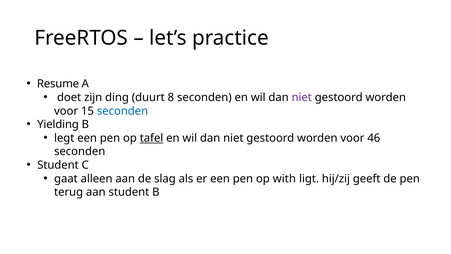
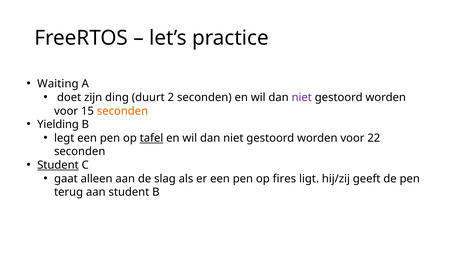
Resume: Resume -> Waiting
8: 8 -> 2
seconden at (122, 111) colour: blue -> orange
46: 46 -> 22
Student at (58, 165) underline: none -> present
with: with -> fires
